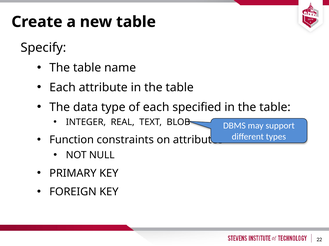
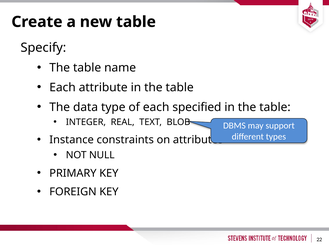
Function: Function -> Instance
